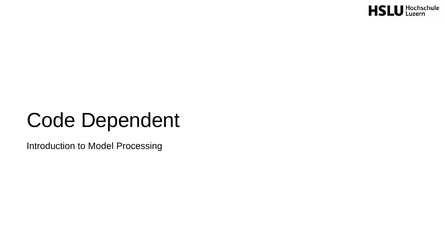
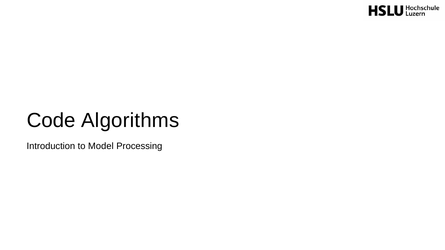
Dependent: Dependent -> Algorithms
